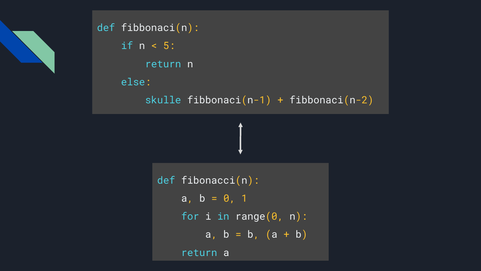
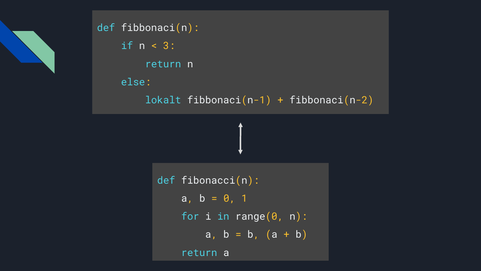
5: 5 -> 3
skulle: skulle -> lokalt
